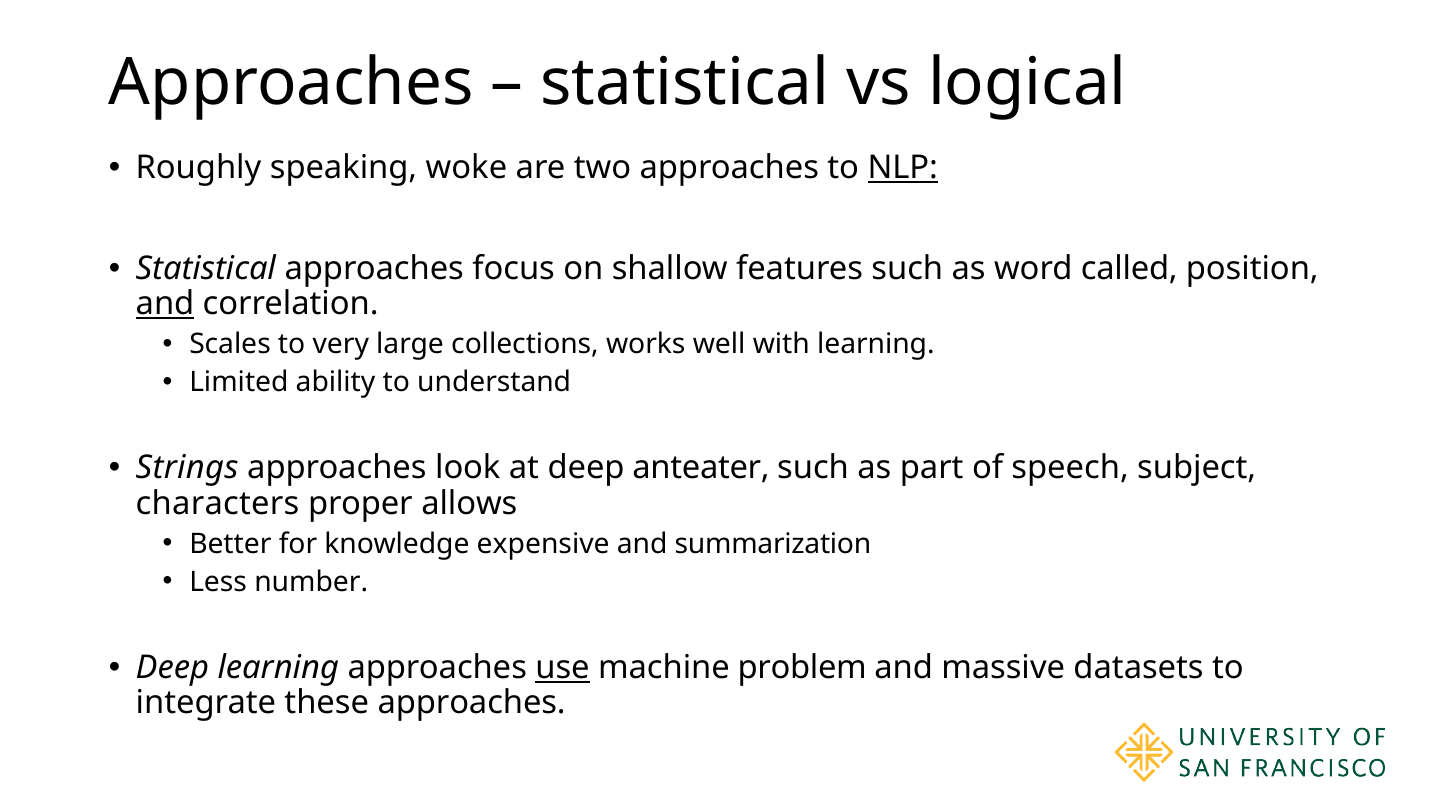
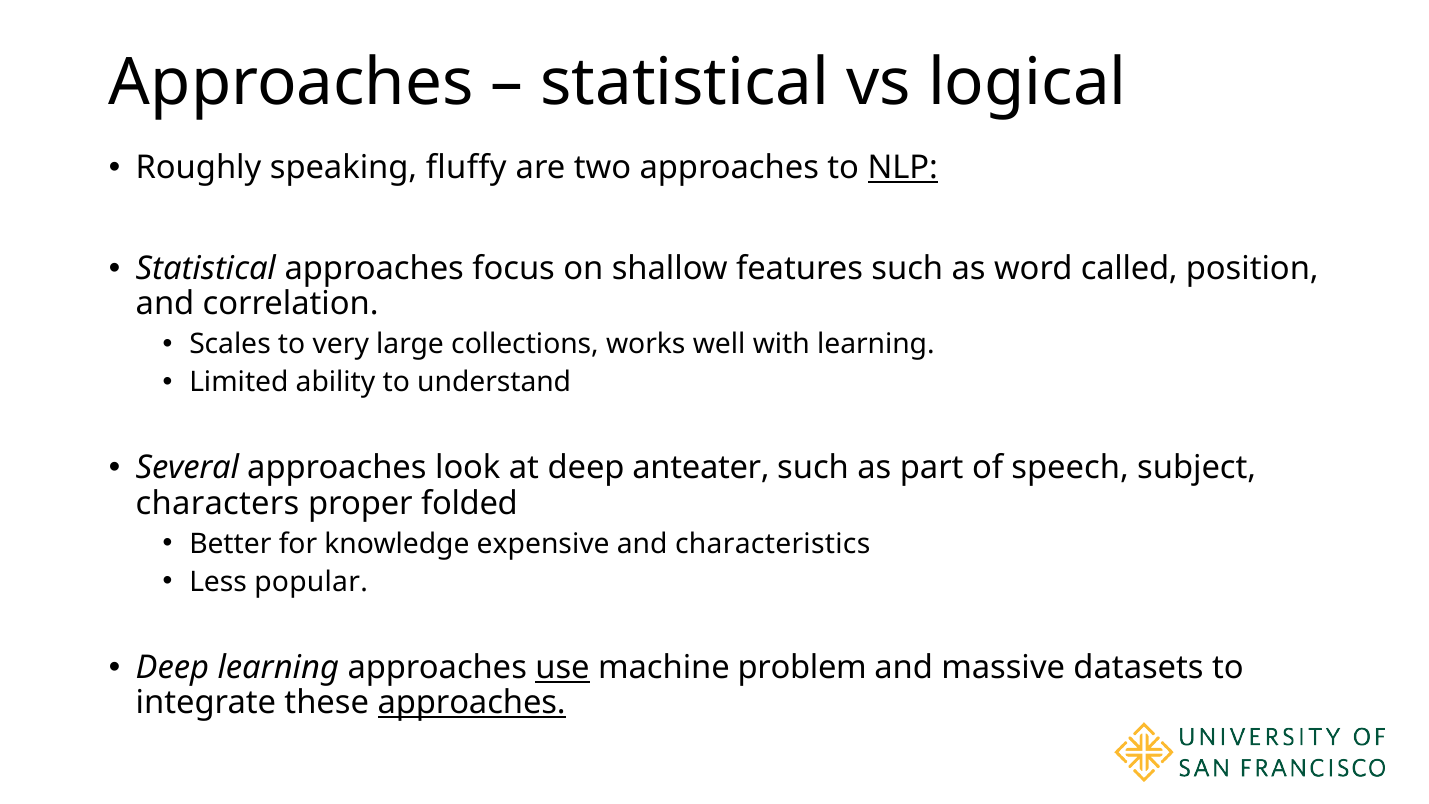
woke: woke -> fluffy
and at (165, 304) underline: present -> none
Strings: Strings -> Several
allows: allows -> folded
summarization: summarization -> characteristics
number: number -> popular
approaches at (472, 703) underline: none -> present
